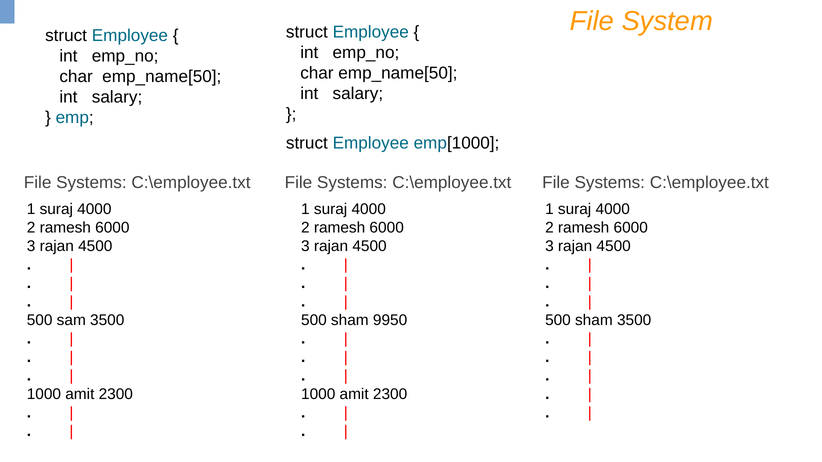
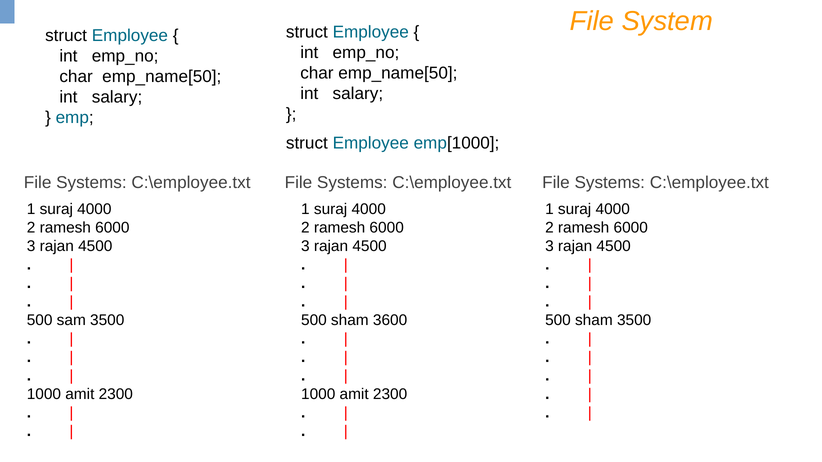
9950: 9950 -> 3600
